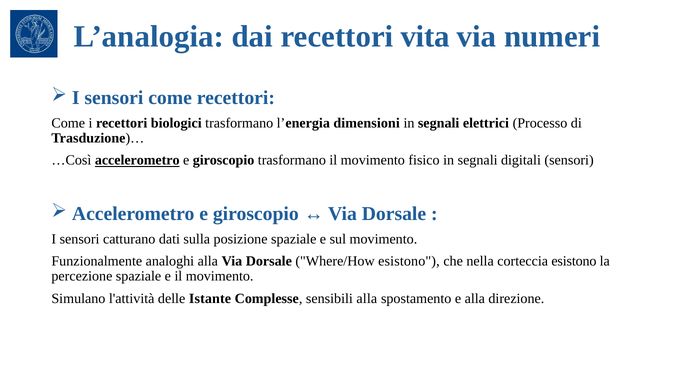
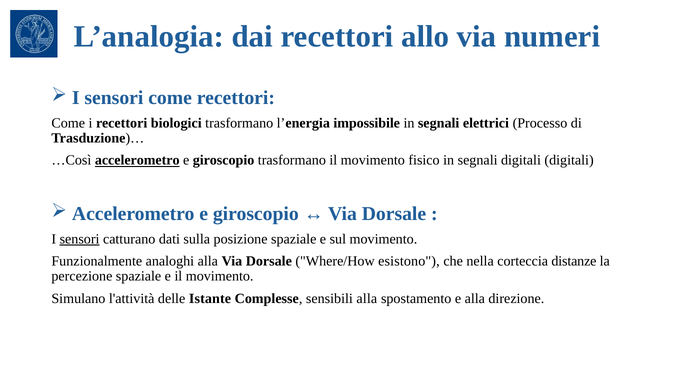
vita: vita -> allo
dimensioni: dimensioni -> impossibile
digitali sensori: sensori -> digitali
sensori at (80, 239) underline: none -> present
corteccia esistono: esistono -> distanze
